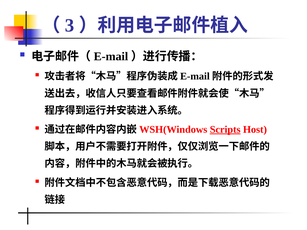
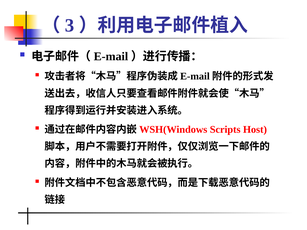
Scripts underline: present -> none
